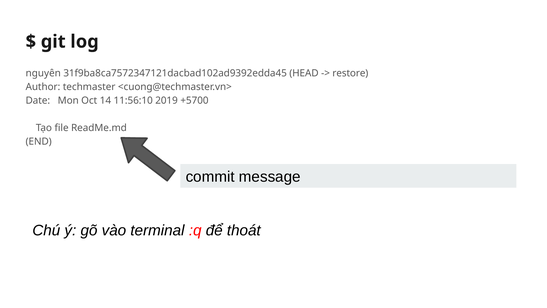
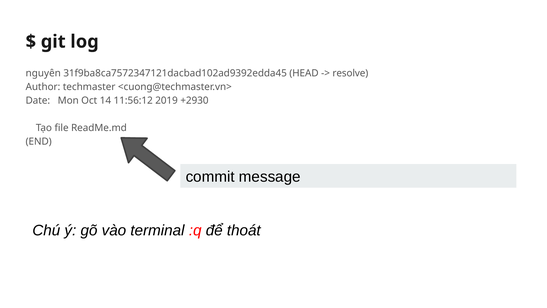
restore: restore -> resolve
11:56:10: 11:56:10 -> 11:56:12
+5700: +5700 -> +2930
